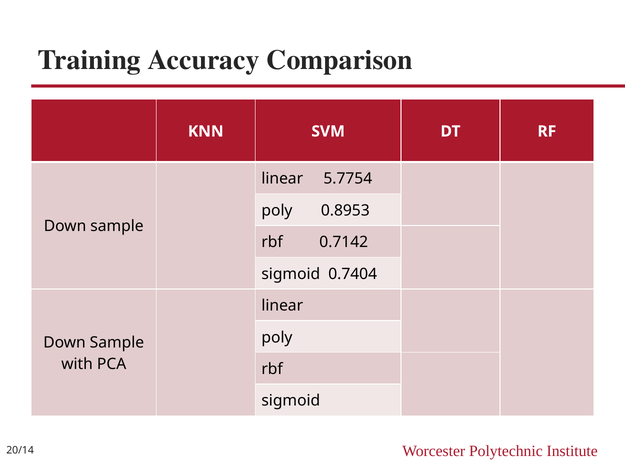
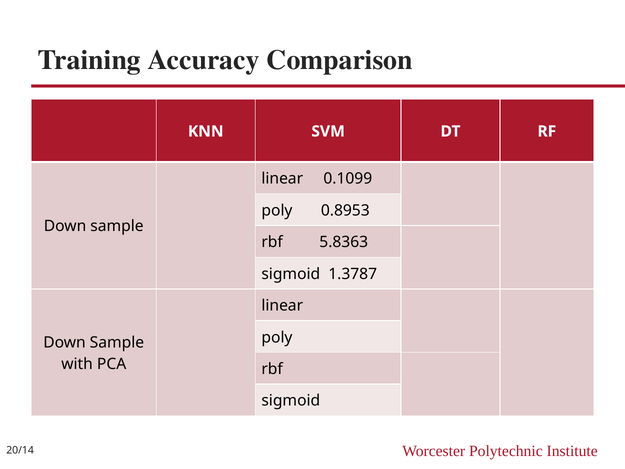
5.7754: 5.7754 -> 0.1099
0.7142: 0.7142 -> 5.8363
0.7404: 0.7404 -> 1.3787
